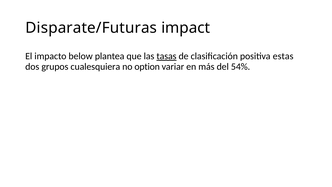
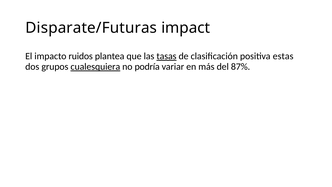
below: below -> ruidos
cualesquiera underline: none -> present
option: option -> podría
54%: 54% -> 87%
